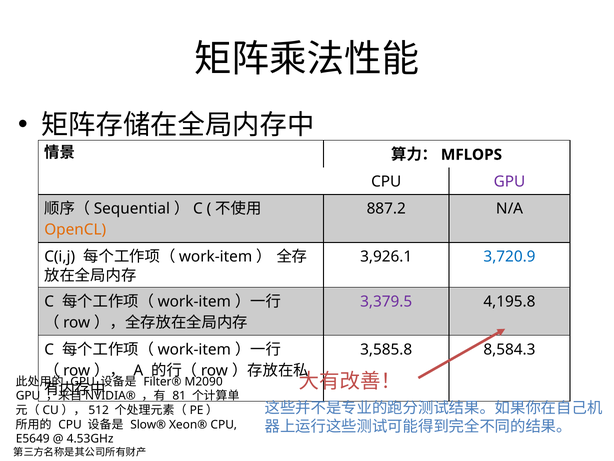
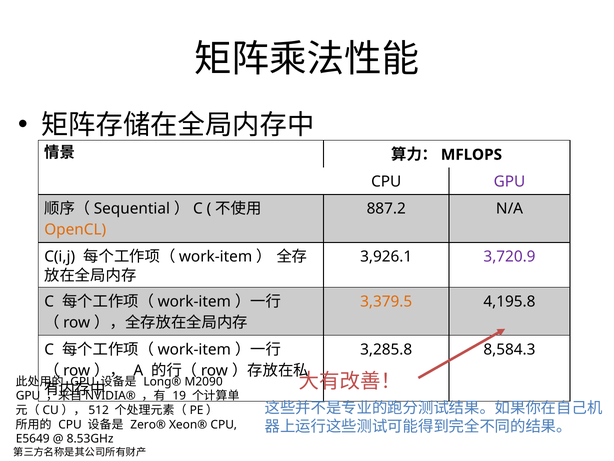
3,720.9 colour: blue -> purple
3,379.5 colour: purple -> orange
3,585.8: 3,585.8 -> 3,285.8
Filter®: Filter® -> Long®
81: 81 -> 19
Slow®: Slow® -> Zero®
4.53GHz: 4.53GHz -> 8.53GHz
